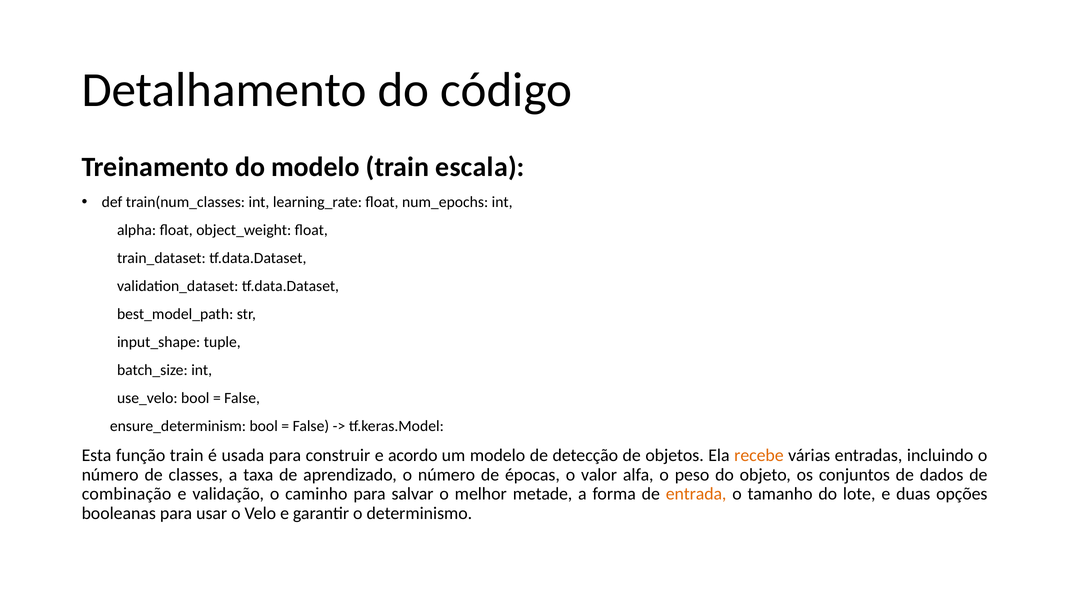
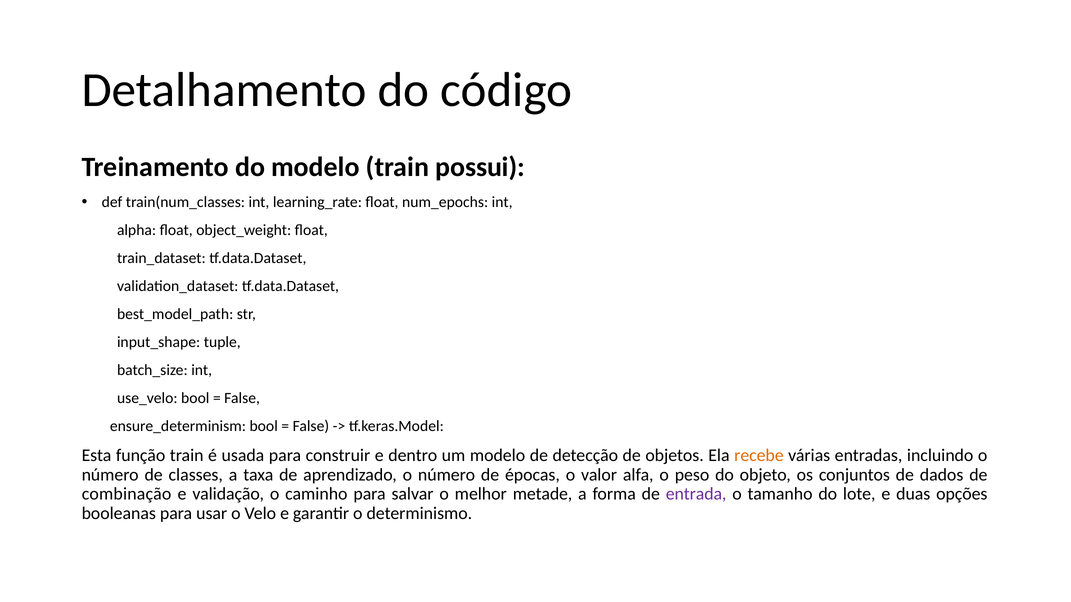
escala: escala -> possui
acordo: acordo -> dentro
entrada colour: orange -> purple
